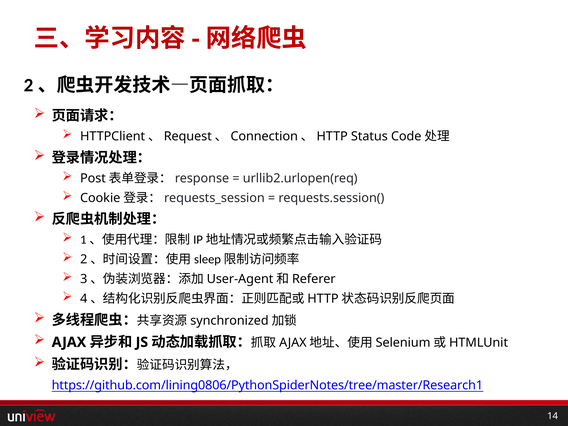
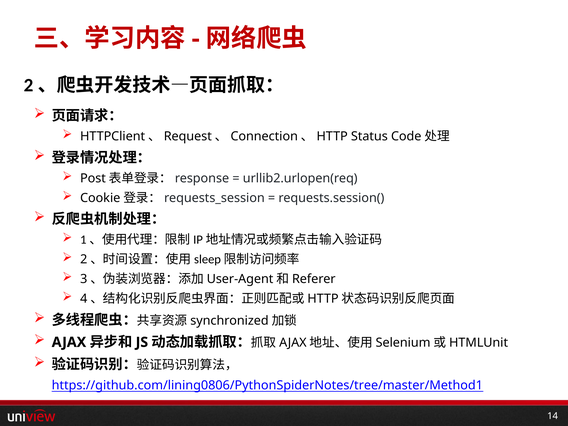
https://github.com/lining0806/PythonSpiderNotes/tree/master/Research1: https://github.com/lining0806/PythonSpiderNotes/tree/master/Research1 -> https://github.com/lining0806/PythonSpiderNotes/tree/master/Method1
